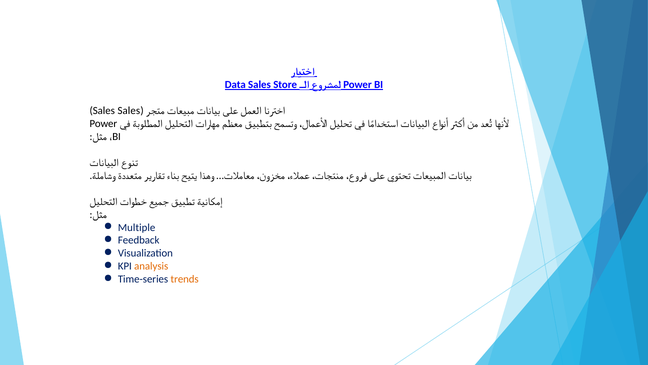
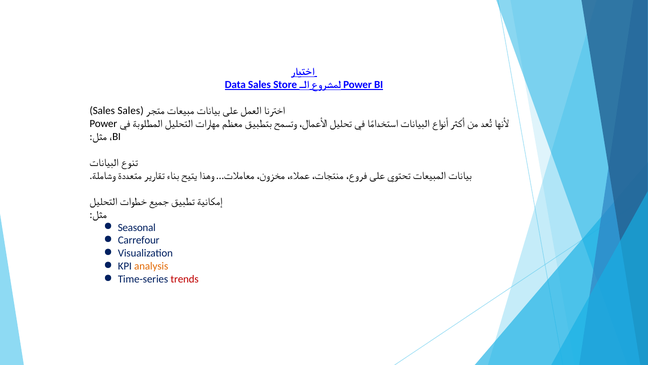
Multiple: Multiple -> Seasonal
Feedback: Feedback -> Carrefour
trends colour: orange -> red
